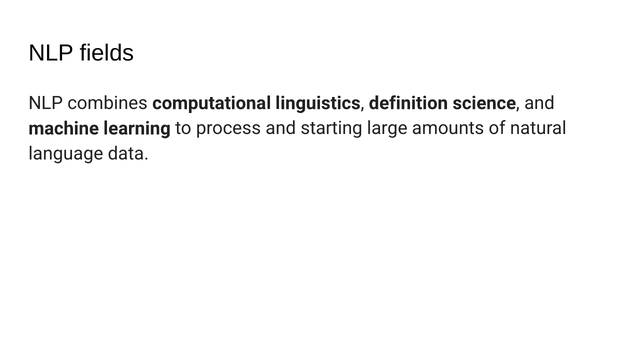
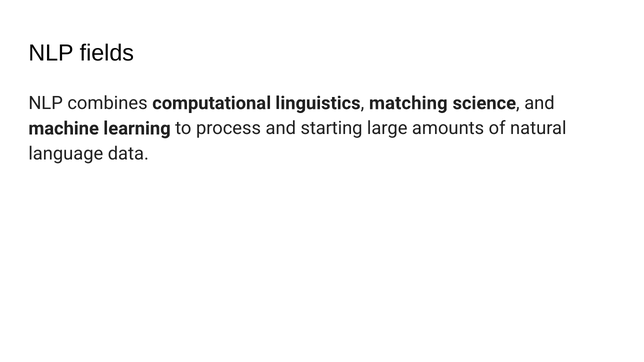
definition: definition -> matching
